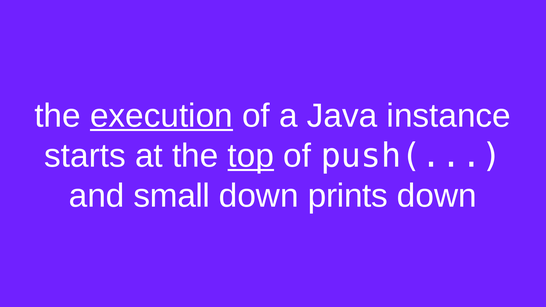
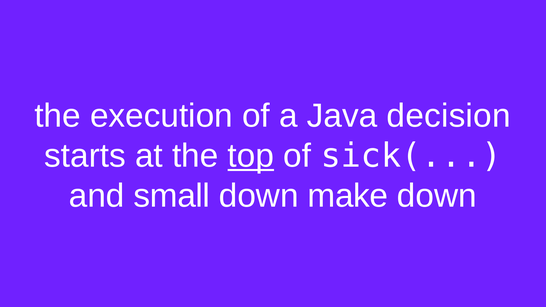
execution underline: present -> none
instance: instance -> decision
push(: push( -> sick(
prints: prints -> make
